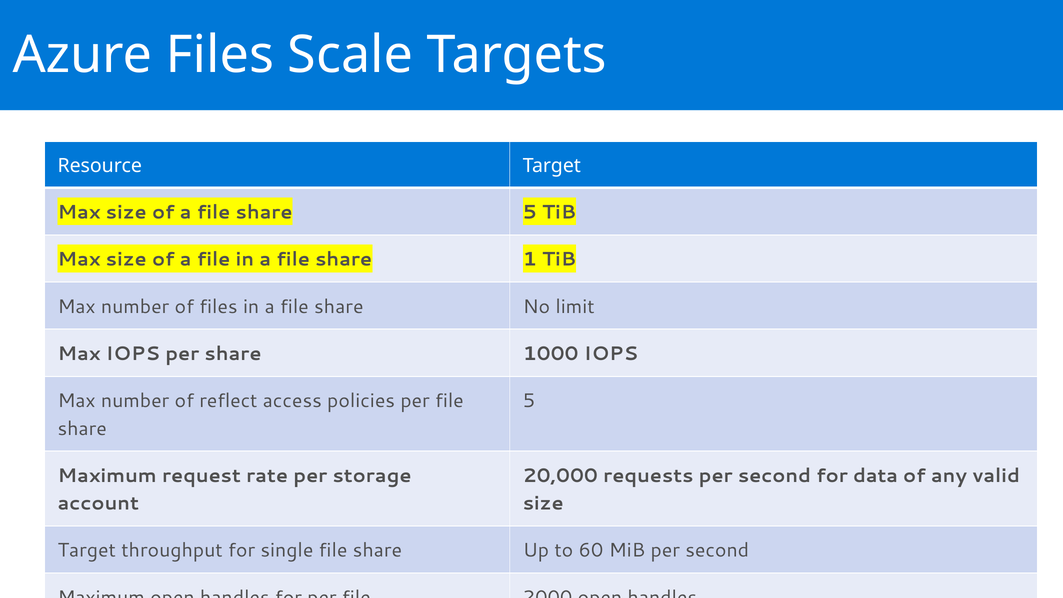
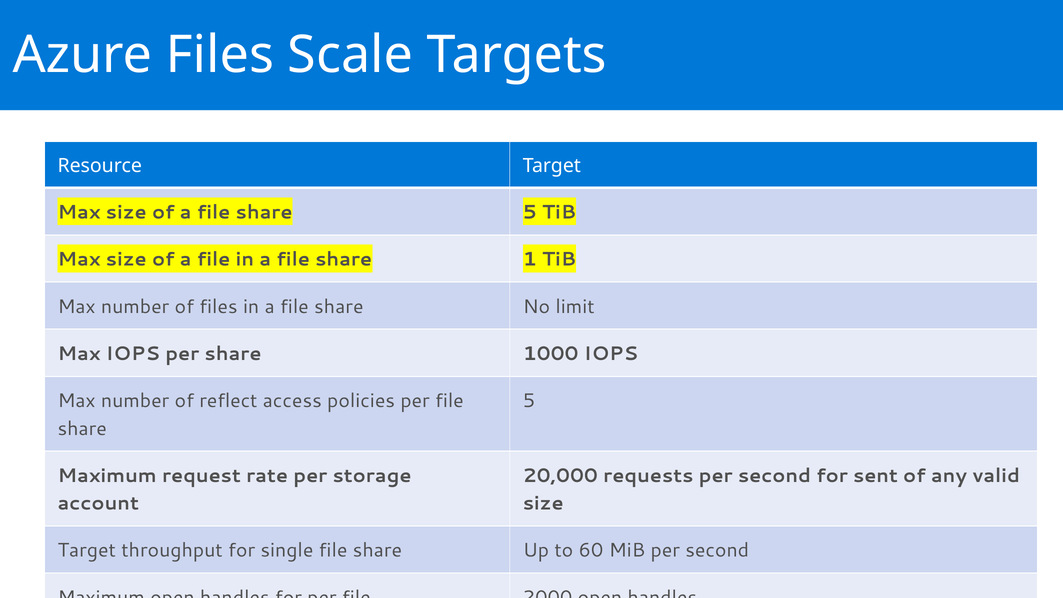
data: data -> sent
